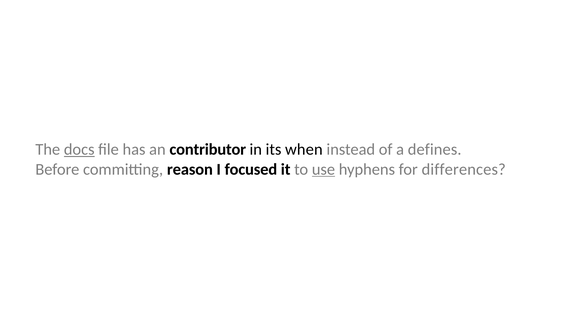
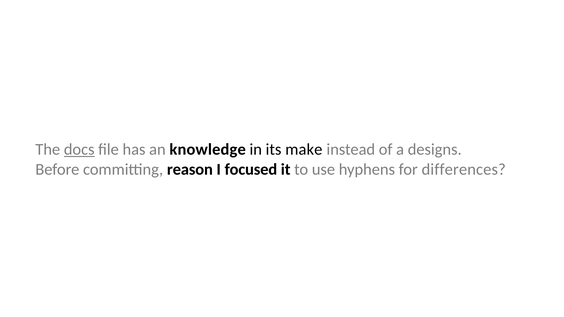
contributor: contributor -> knowledge
when: when -> make
defines: defines -> designs
use underline: present -> none
